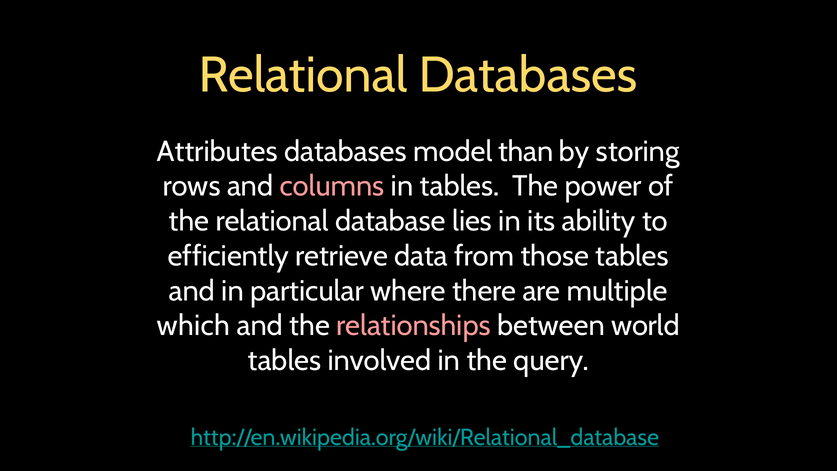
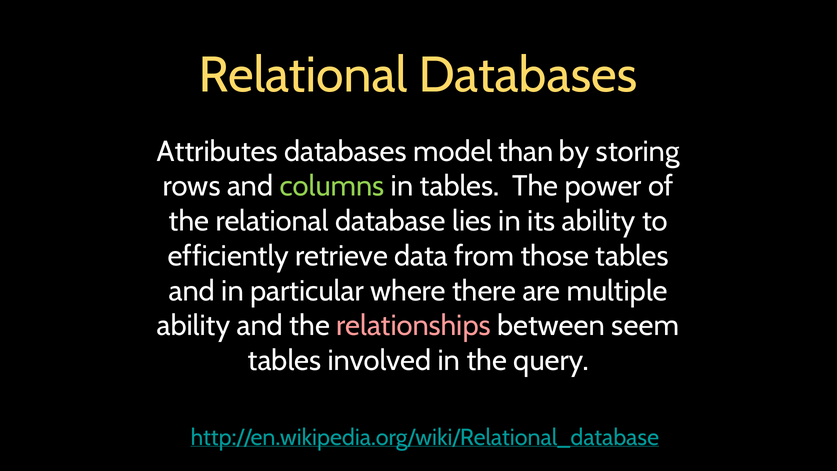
columns colour: pink -> light green
which at (193, 326): which -> ability
world: world -> seem
